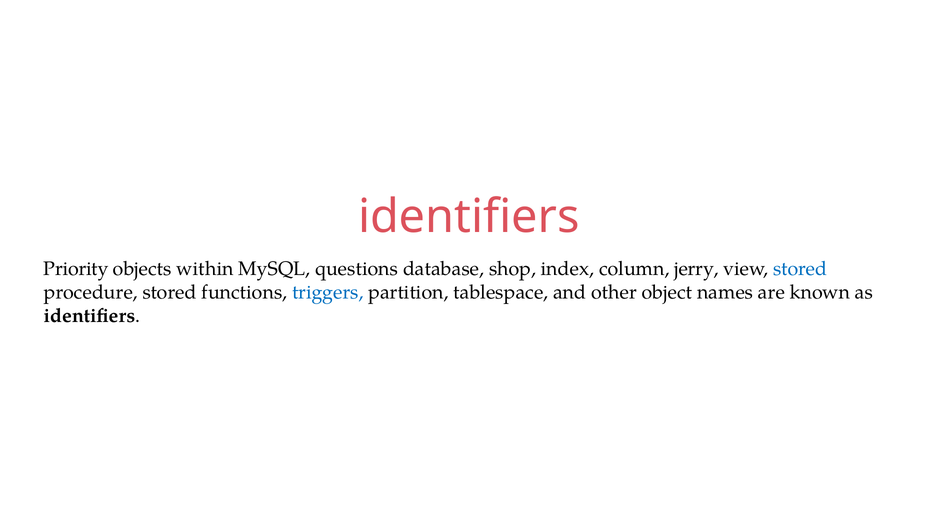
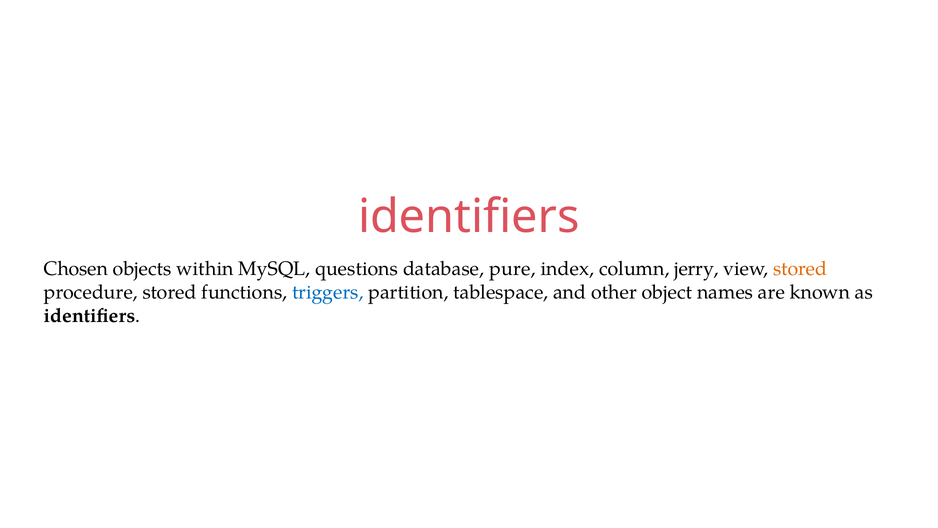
Priority: Priority -> Chosen
shop: shop -> pure
stored at (800, 269) colour: blue -> orange
